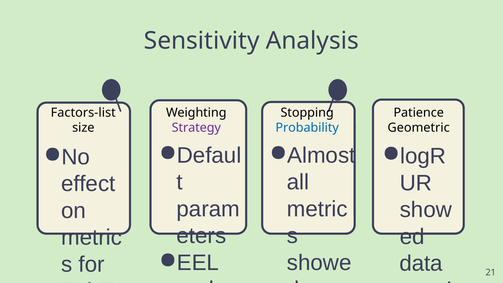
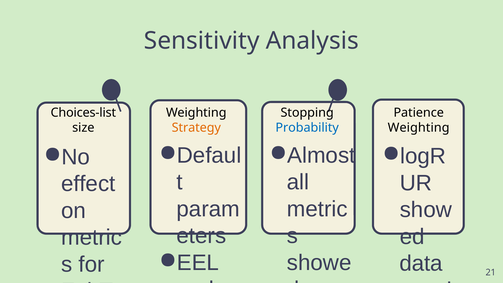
Factors-list: Factors-list -> Choices-list
Strategy colour: purple -> orange
Geometric at (419, 128): Geometric -> Weighting
